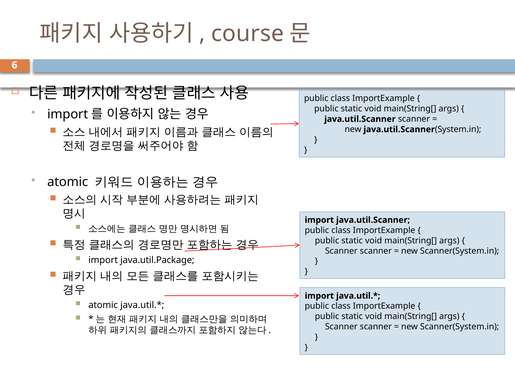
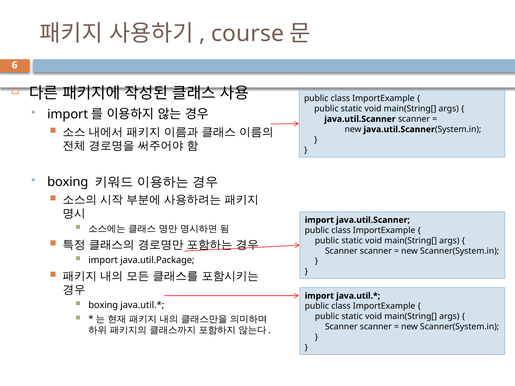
atomic at (68, 182): atomic -> boxing
atomic at (103, 305): atomic -> boxing
